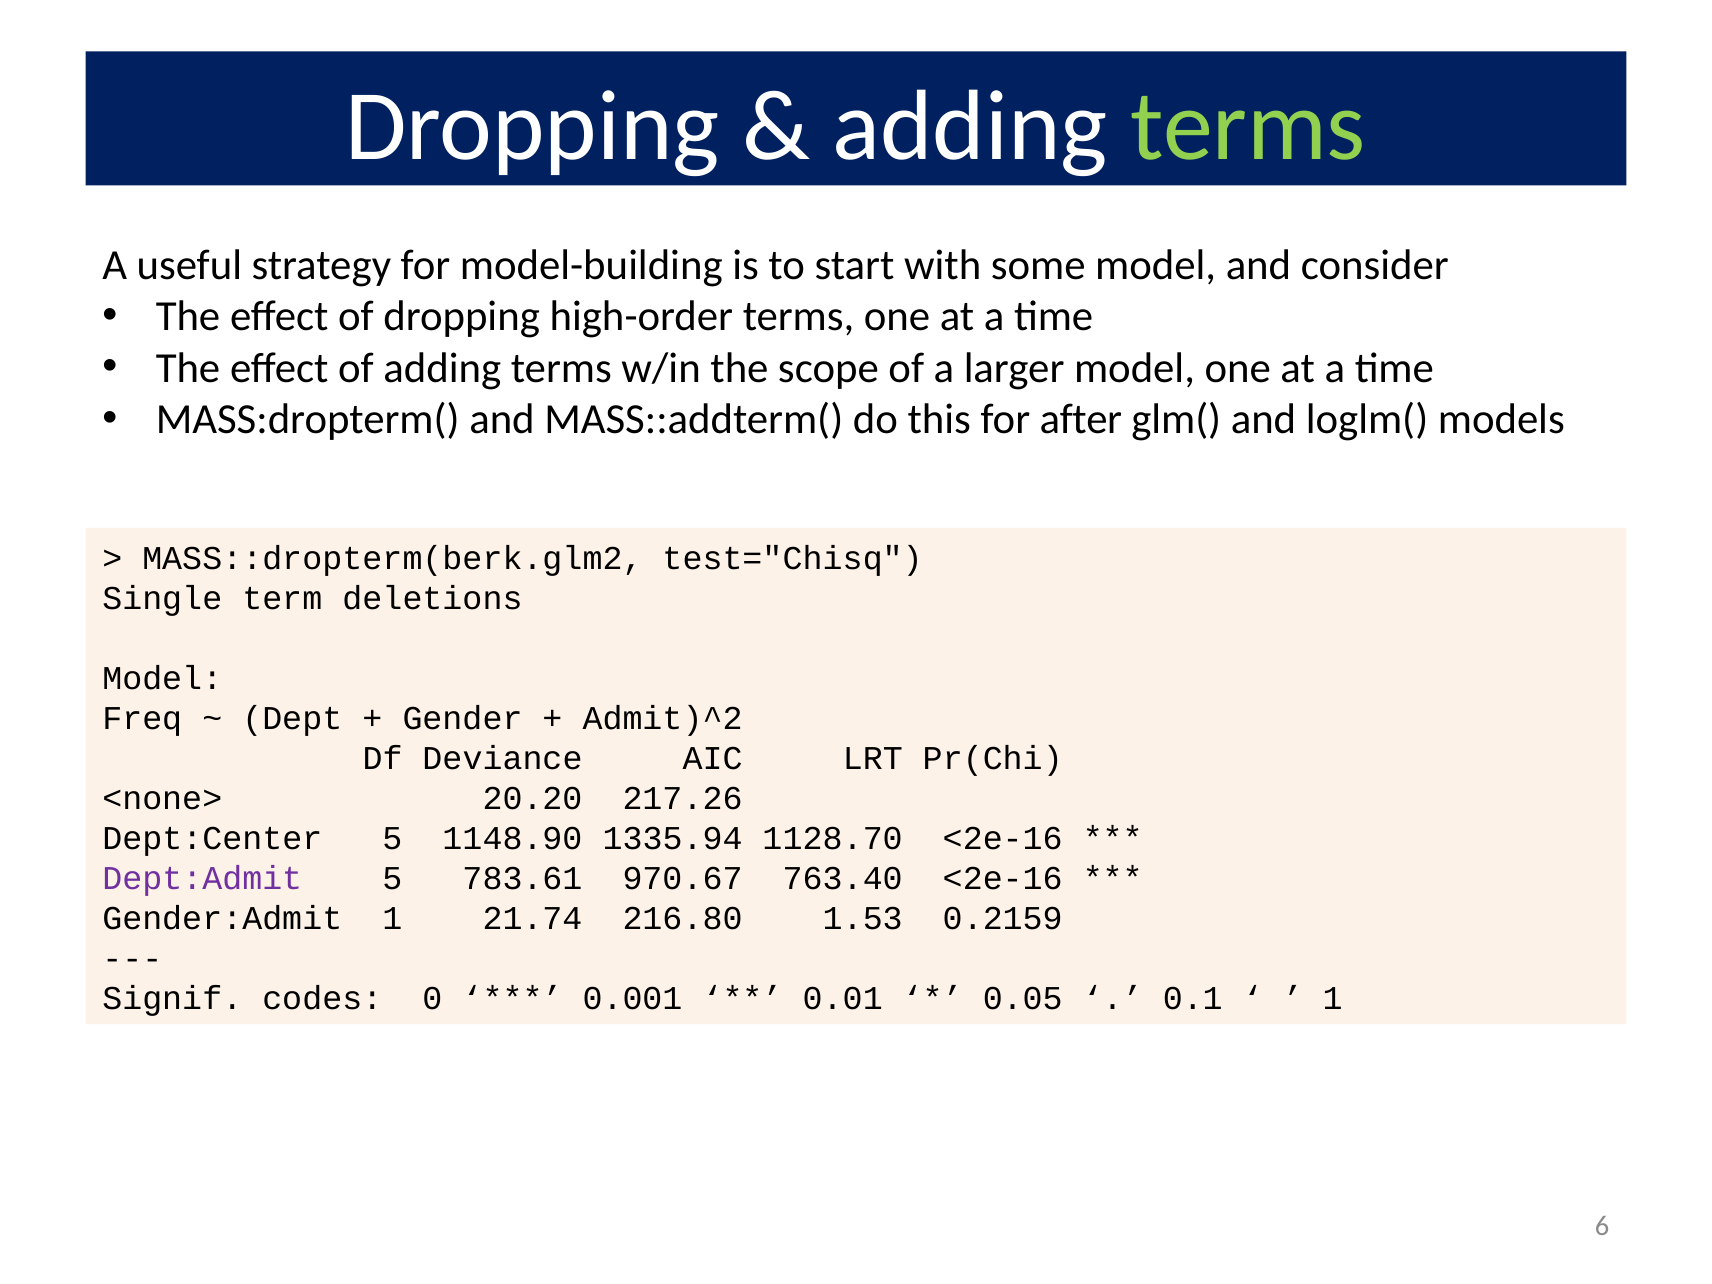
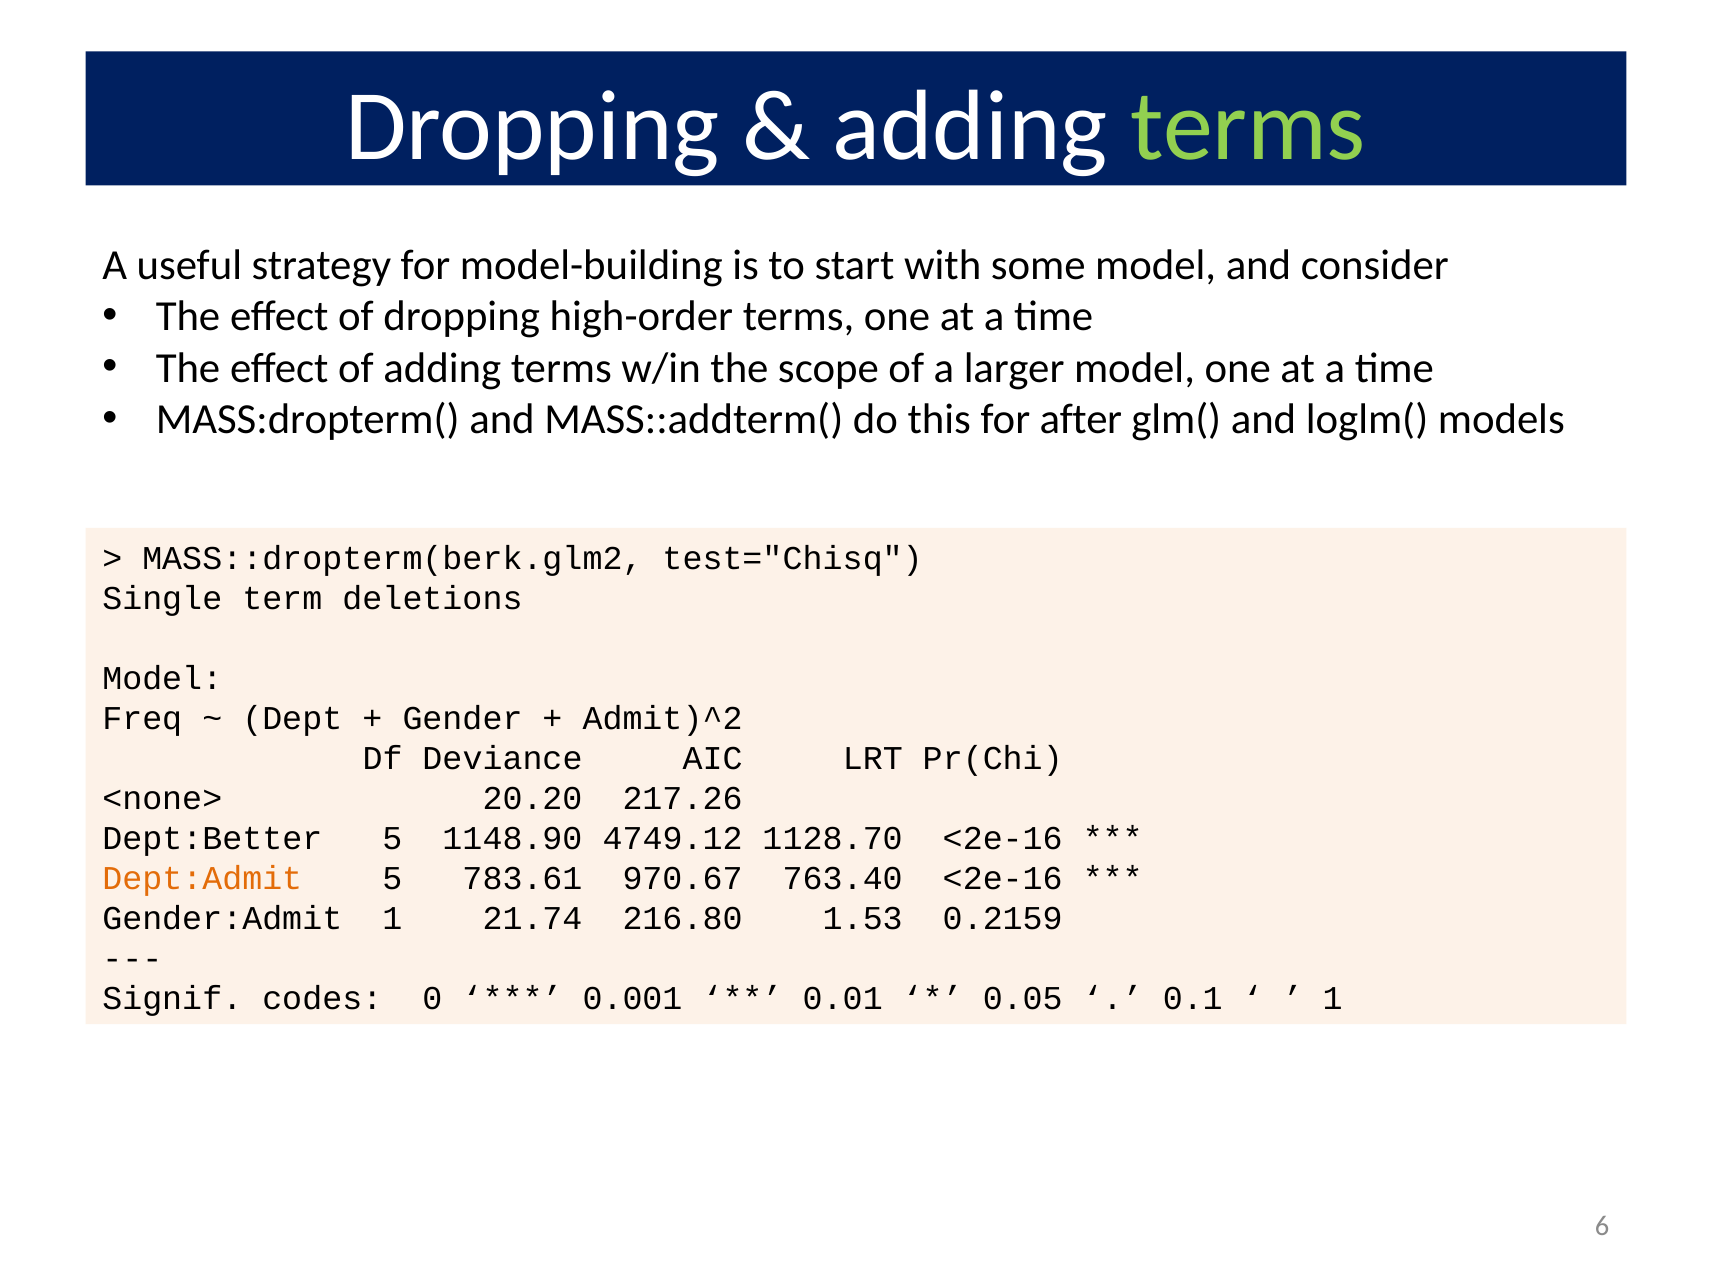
Dept:Center: Dept:Center -> Dept:Better
1335.94: 1335.94 -> 4749.12
Dept:Admit colour: purple -> orange
